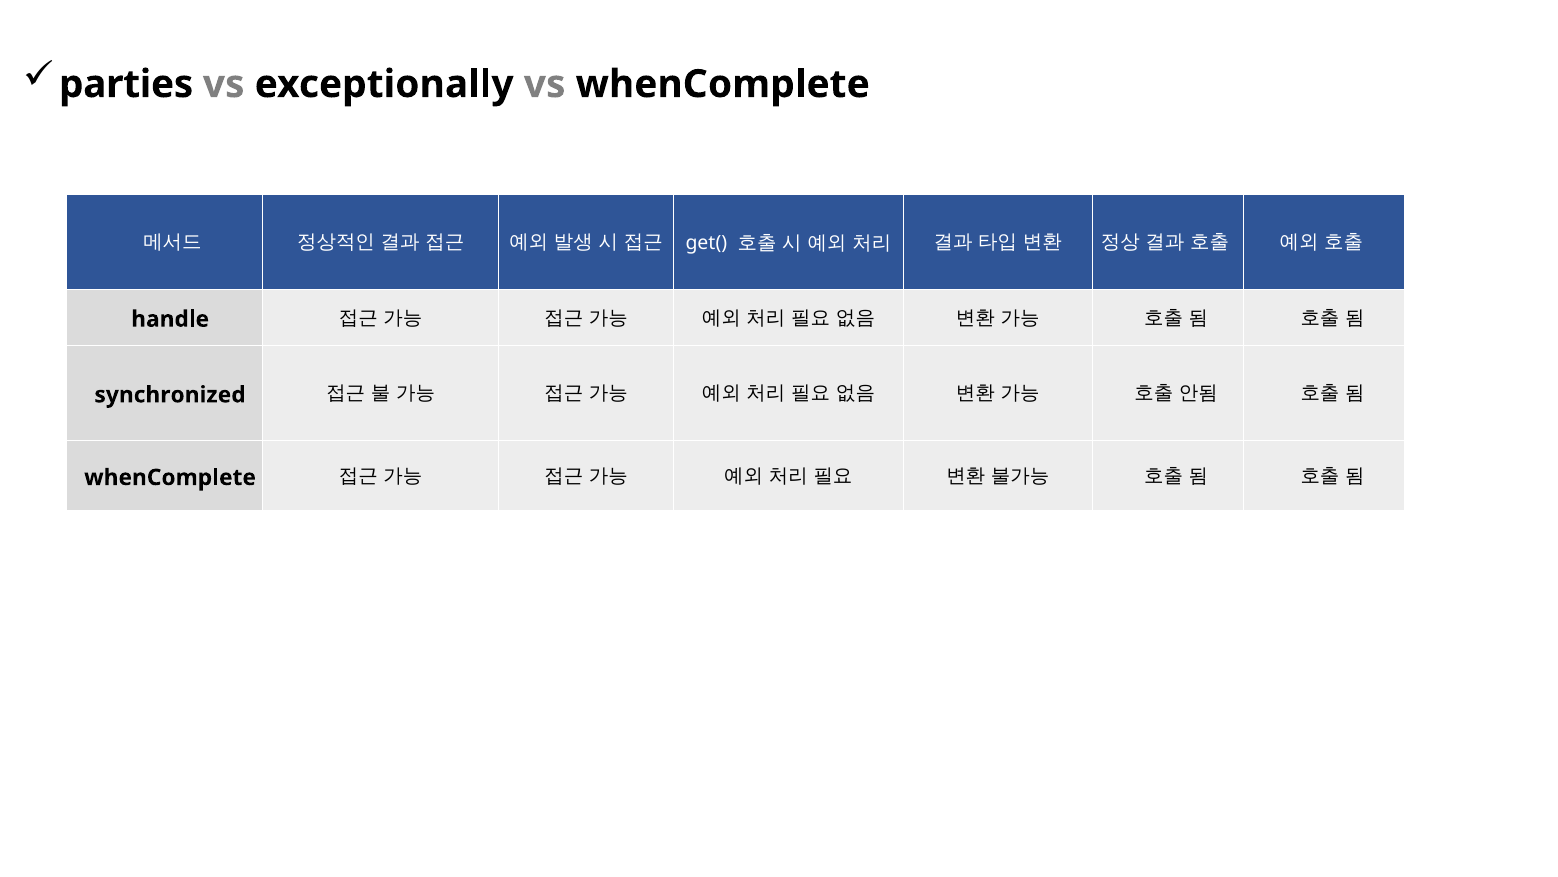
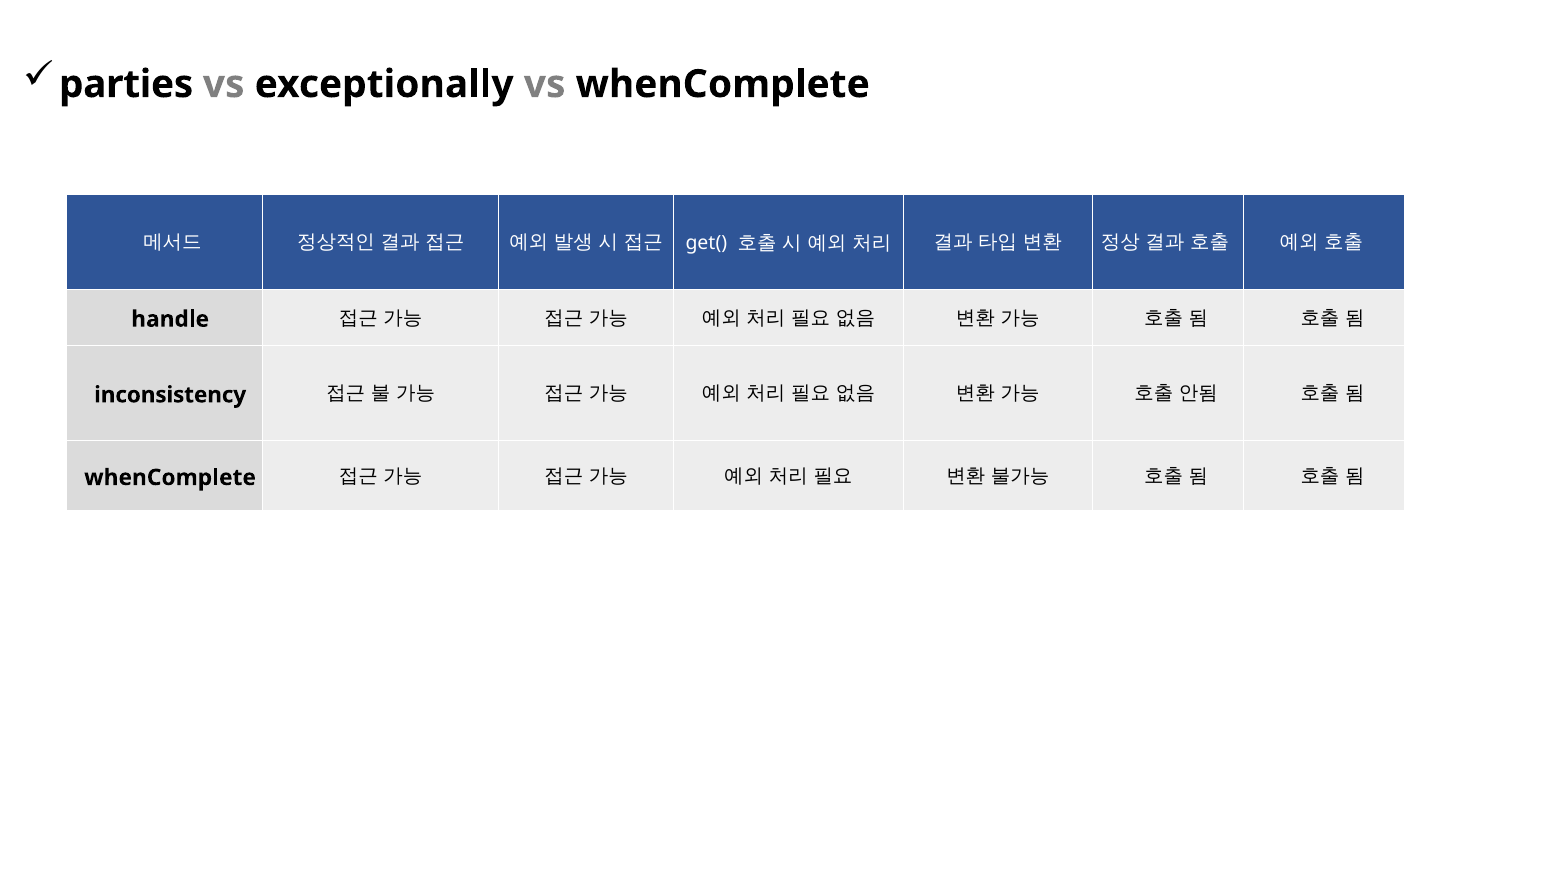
synchronized: synchronized -> inconsistency
